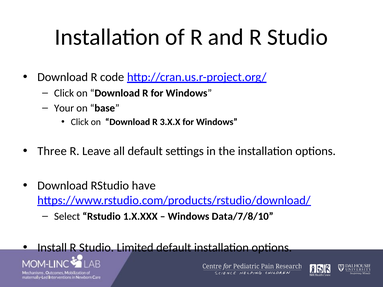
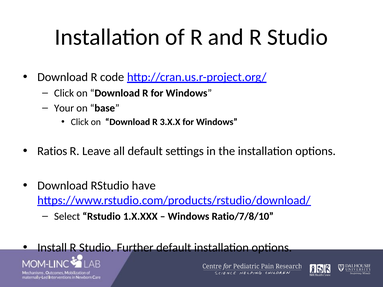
Three: Three -> Ratios
Data/7/8/10: Data/7/8/10 -> Ratio/7/8/10
Limited: Limited -> Further
